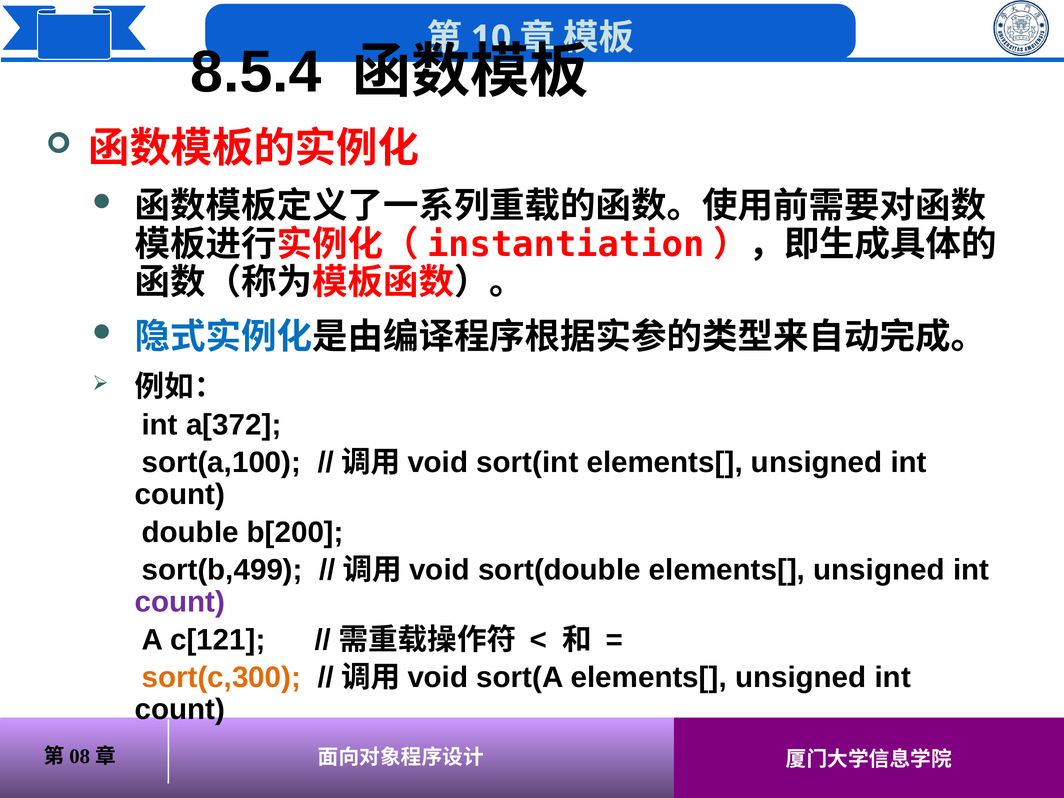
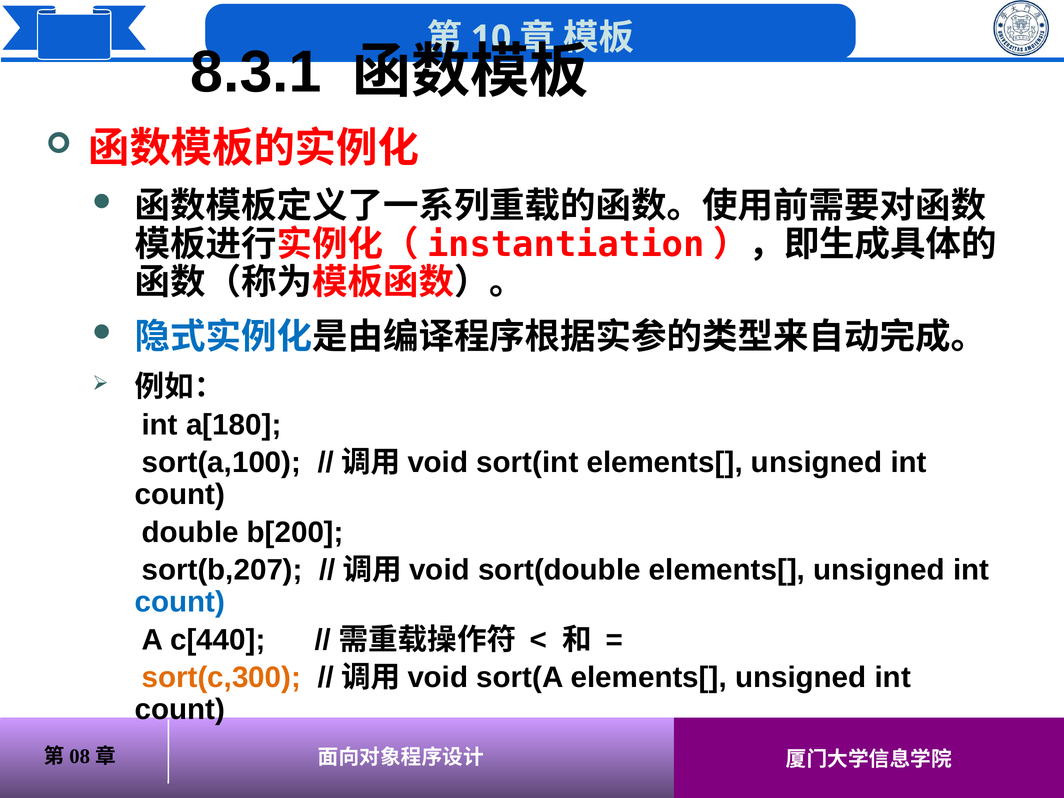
8.5.4: 8.5.4 -> 8.3.1
a[372: a[372 -> a[180
sort(b,499: sort(b,499 -> sort(b,207
count at (180, 602) colour: purple -> blue
c[121: c[121 -> c[440
